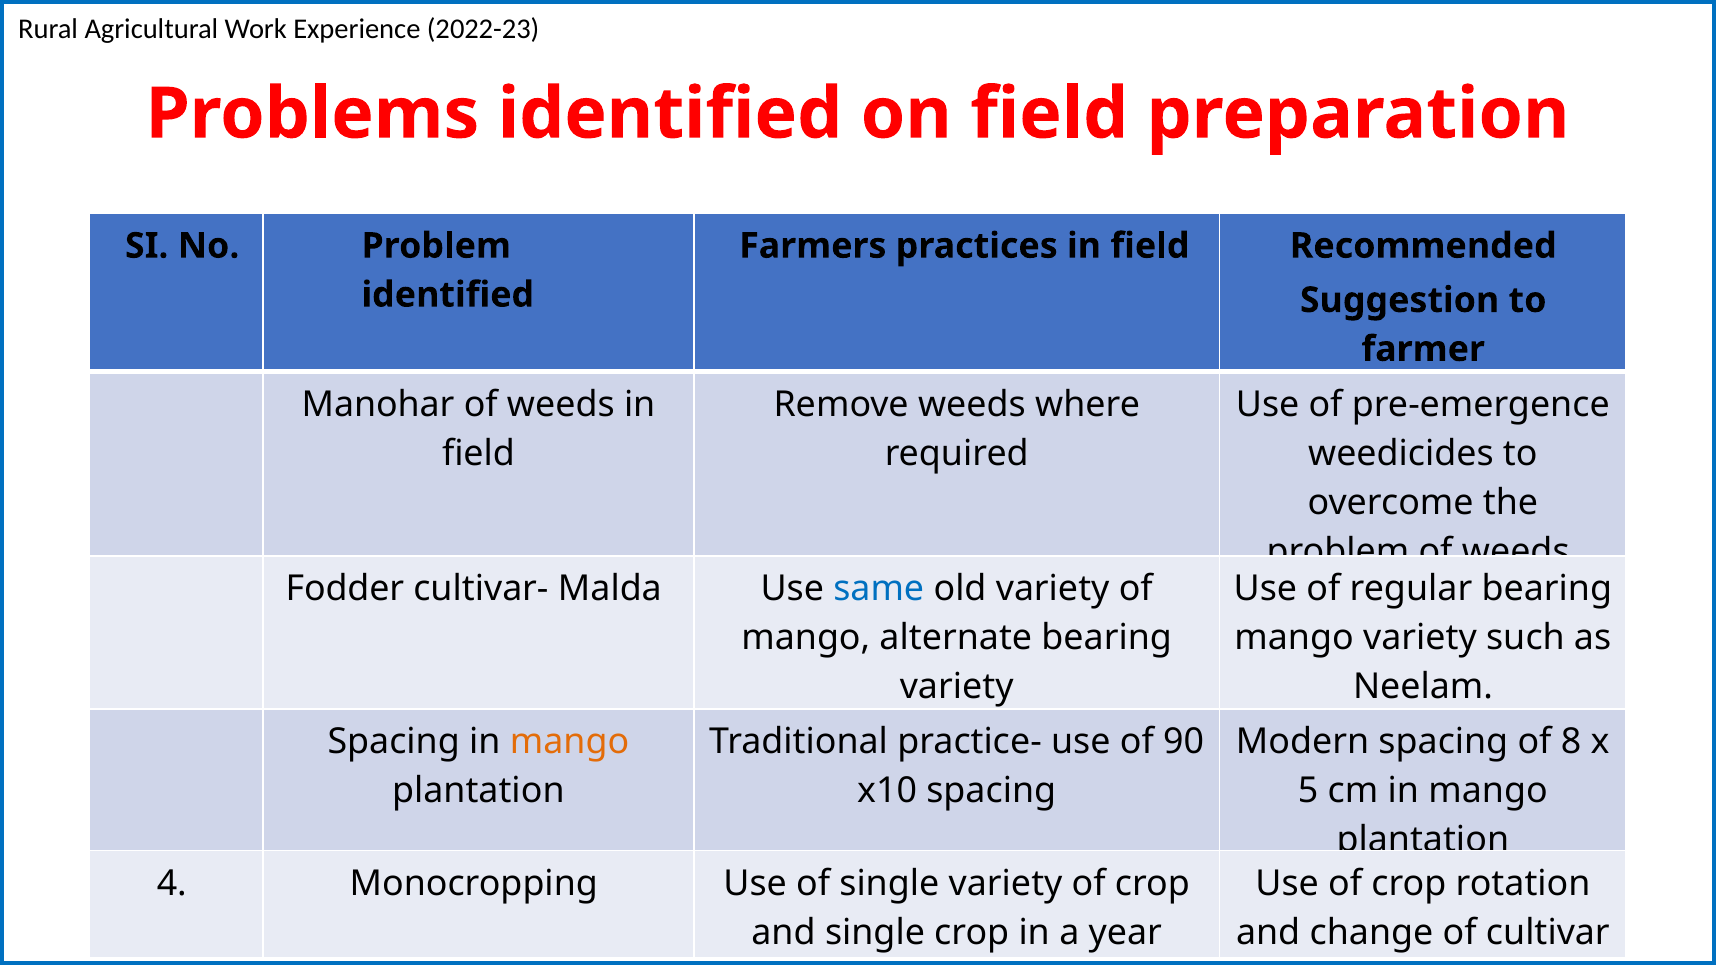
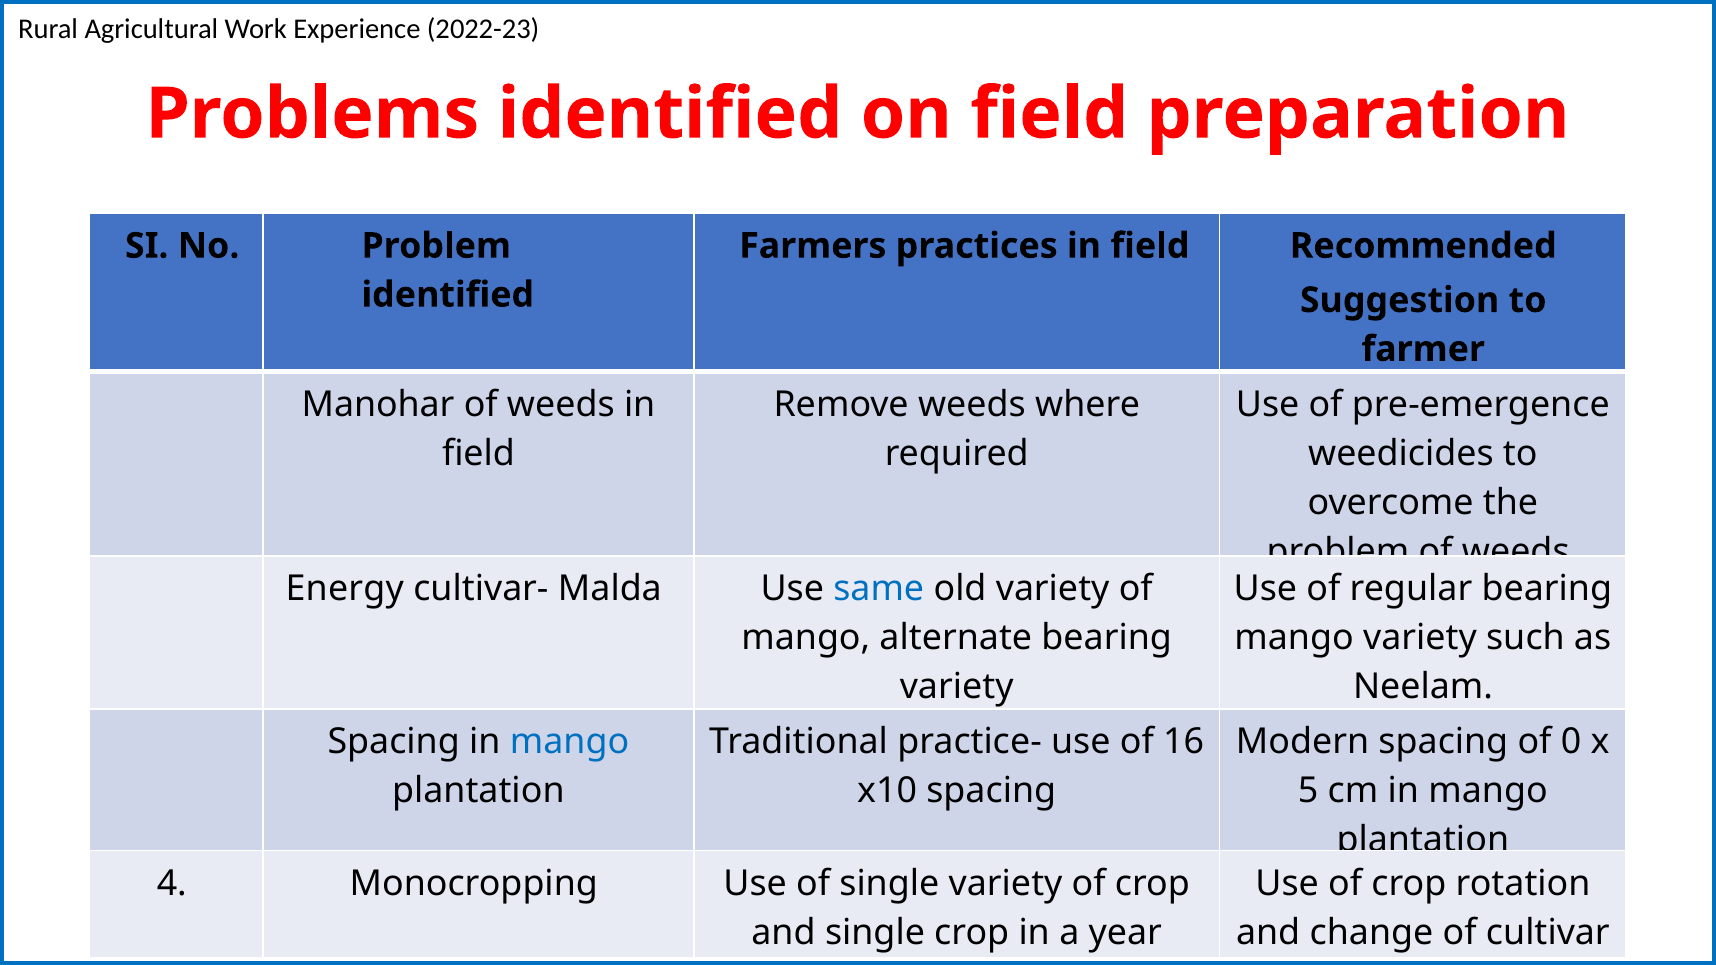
Fodder: Fodder -> Energy
mango at (570, 742) colour: orange -> blue
90: 90 -> 16
8: 8 -> 0
